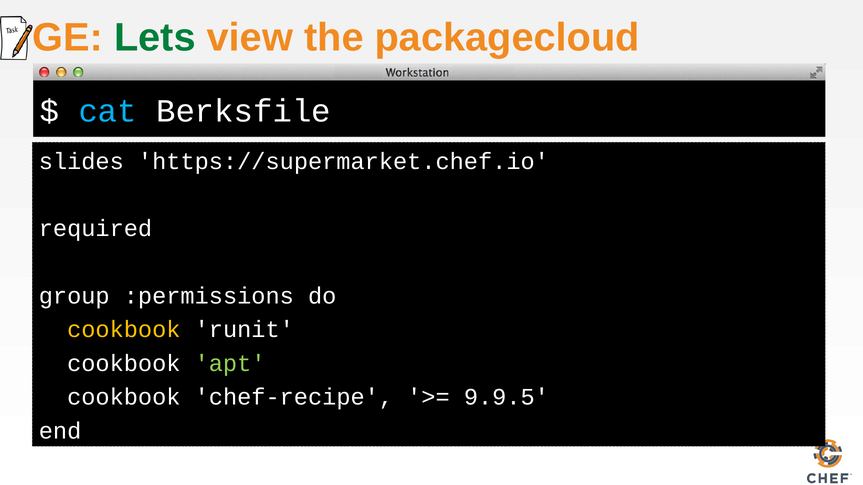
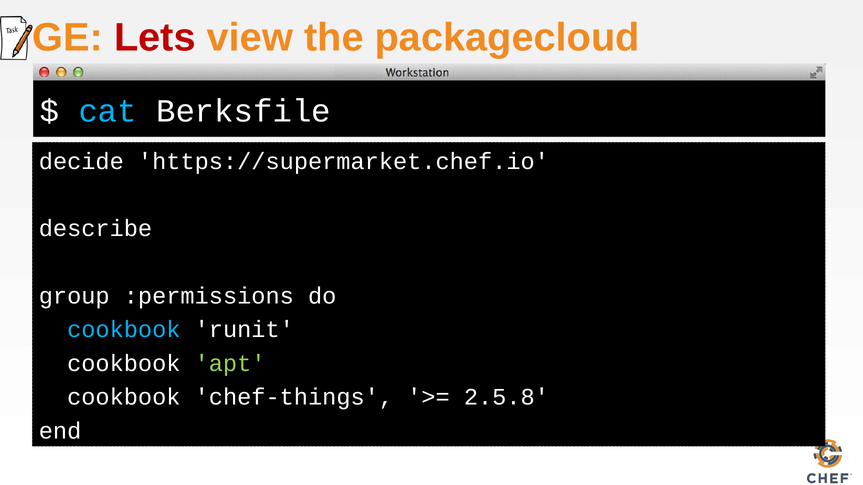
Lets colour: green -> red
slides: slides -> decide
required: required -> describe
cookbook at (124, 330) colour: yellow -> light blue
chef-recipe: chef-recipe -> chef-things
9.9.5: 9.9.5 -> 2.5.8
